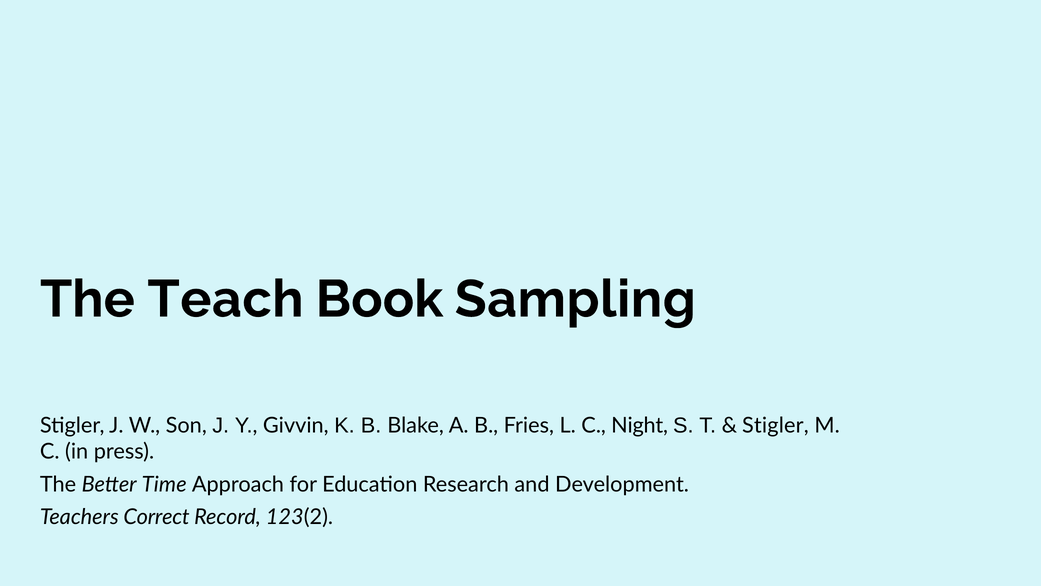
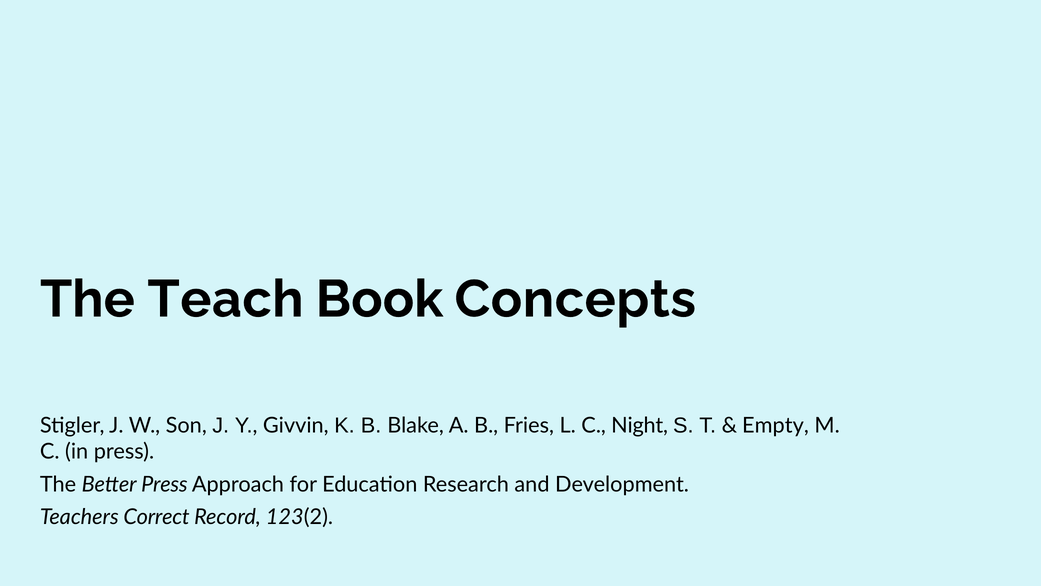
Sampling: Sampling -> Concepts
Stigler at (775, 425): Stigler -> Empty
Better Time: Time -> Press
